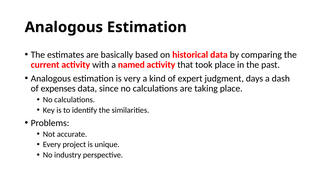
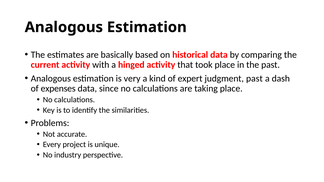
named: named -> hinged
judgment days: days -> past
